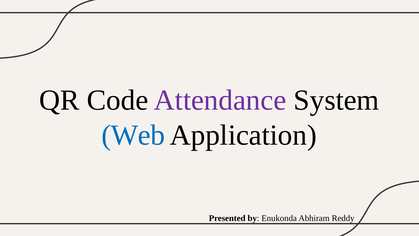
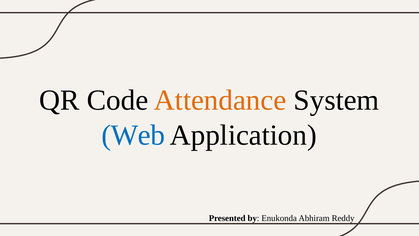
Attendance colour: purple -> orange
